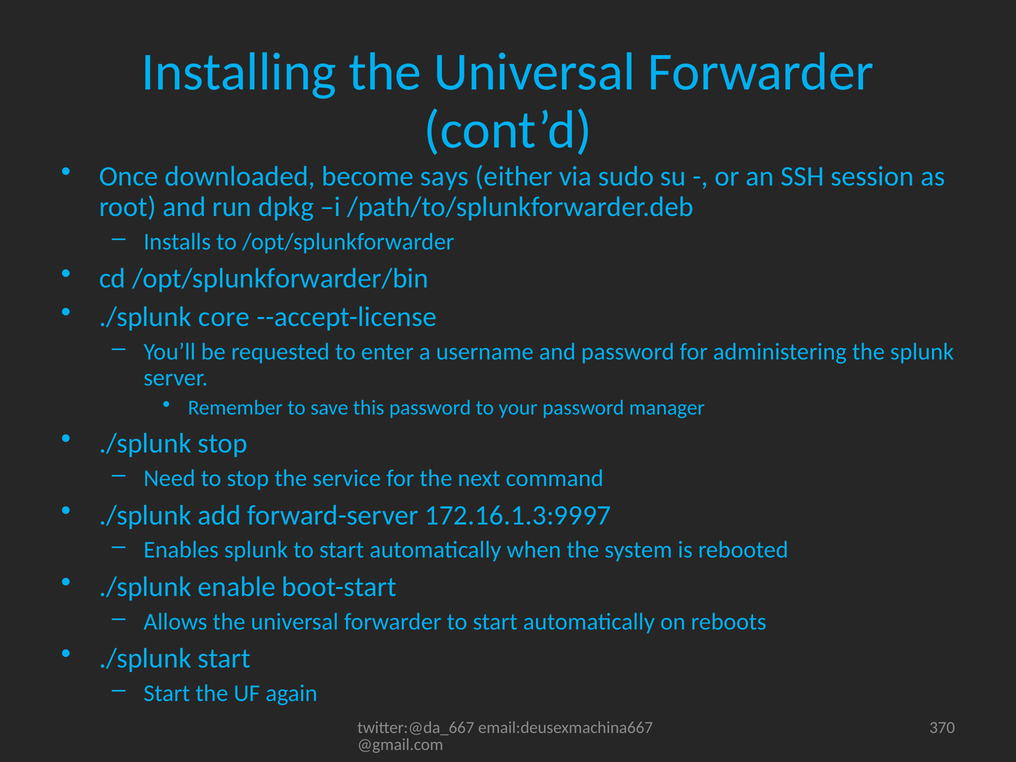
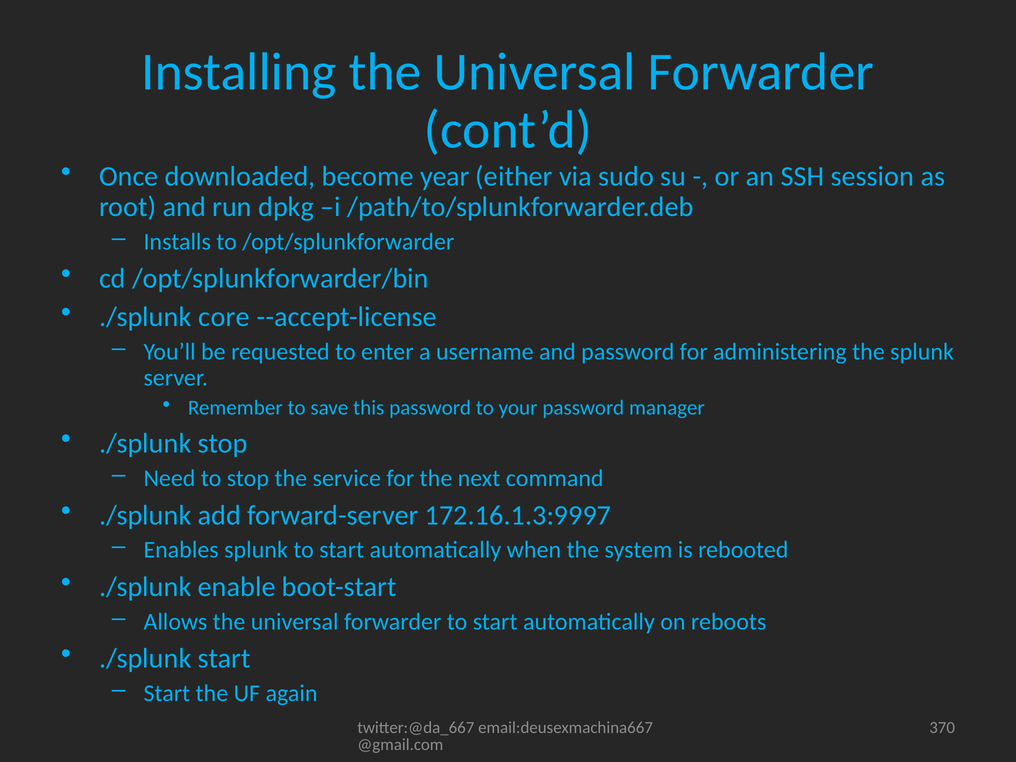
says: says -> year
